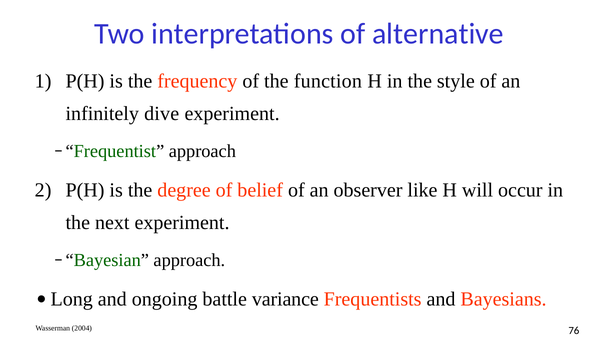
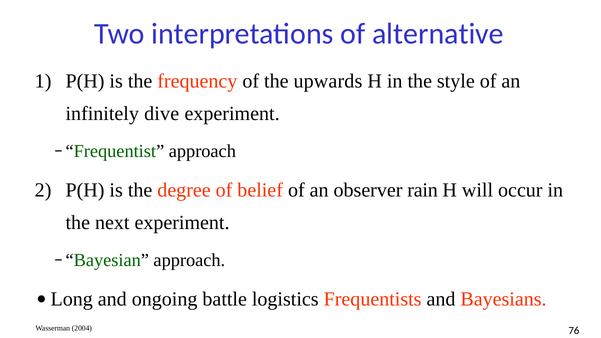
function: function -> upwards
like: like -> rain
variance: variance -> logistics
